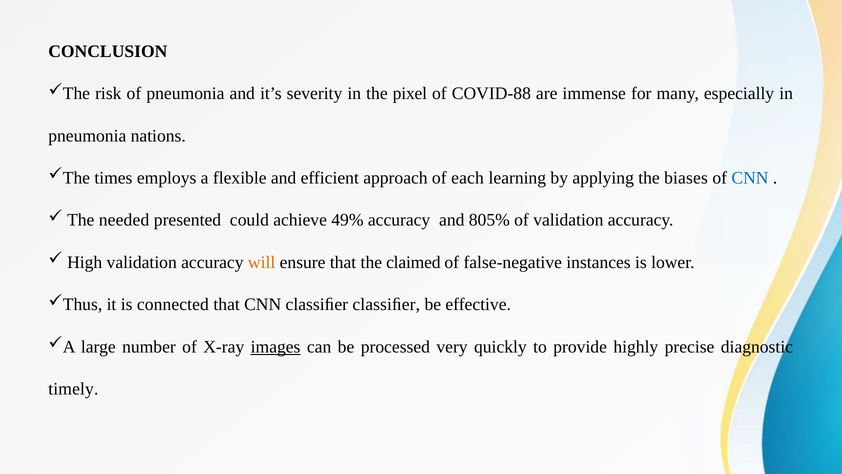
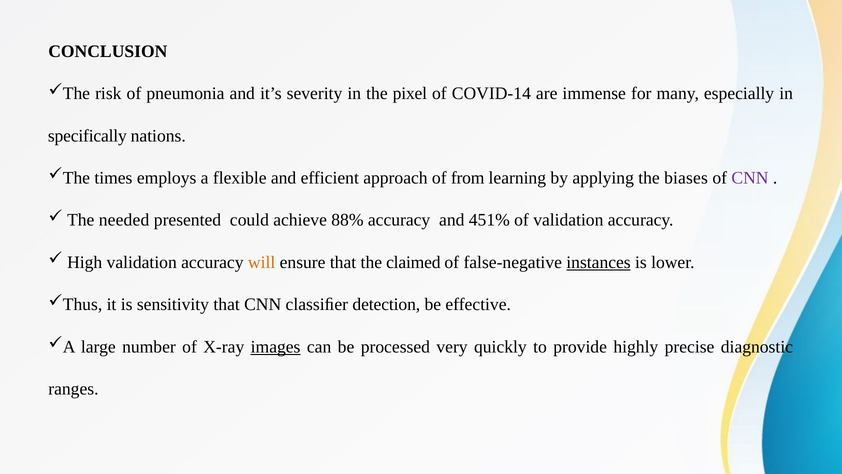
COVID-88: COVID-88 -> COVID-14
pneumonia at (87, 136): pneumonia -> specifically
each: each -> from
CNN at (750, 178) colour: blue -> purple
49%: 49% -> 88%
805%: 805% -> 451%
instances underline: none -> present
connected: connected -> sensitivity
classiﬁer classiﬁer: classiﬁer -> detection
timely: timely -> ranges
